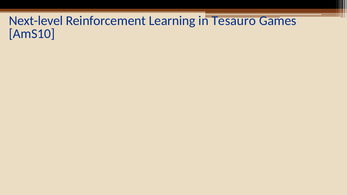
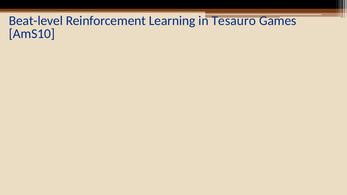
Next-level: Next-level -> Beat-level
